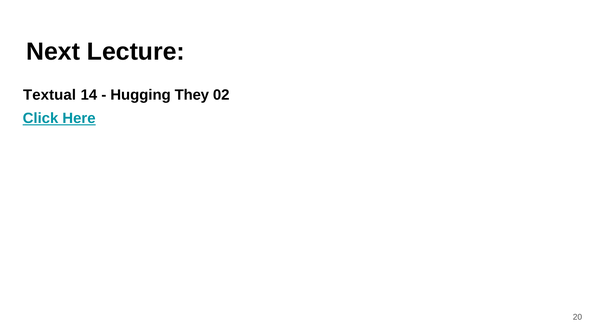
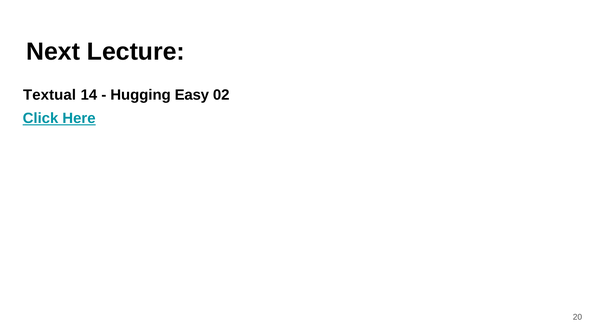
They: They -> Easy
